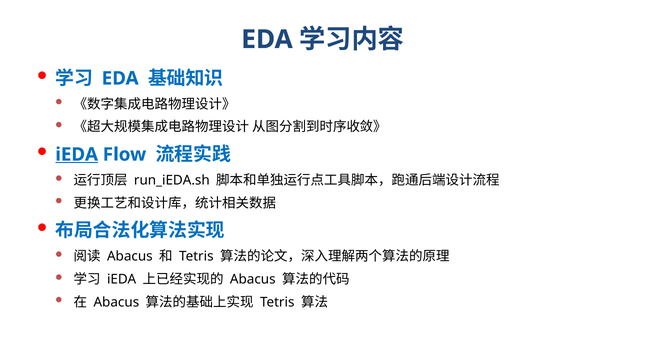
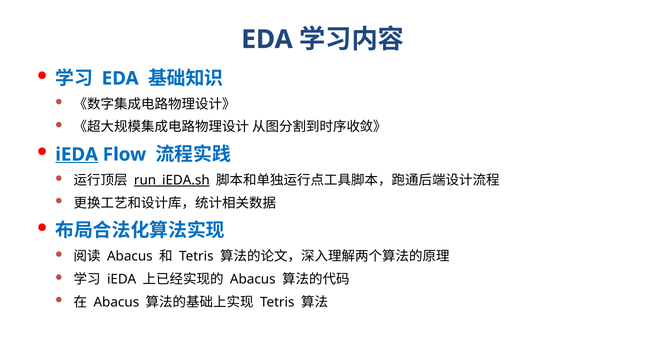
run_iEDA.sh underline: none -> present
